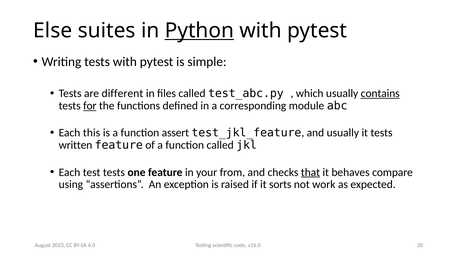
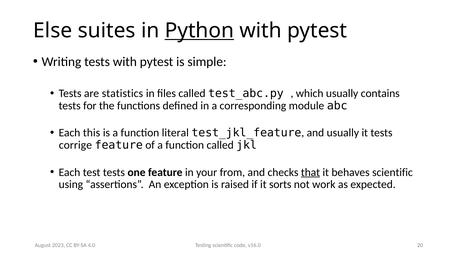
different: different -> statistics
contains underline: present -> none
for underline: present -> none
assert: assert -> literal
written: written -> corrige
behaves compare: compare -> scientific
